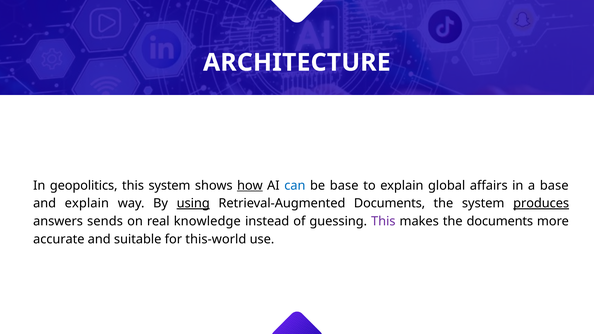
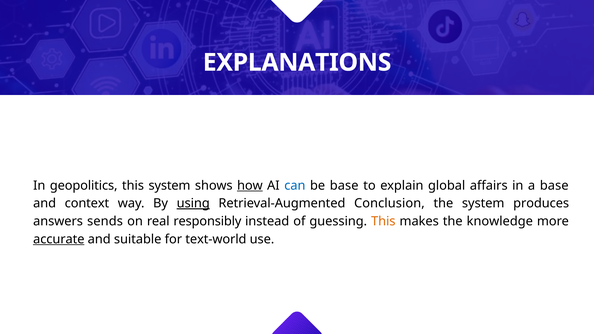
ARCHITECTURE: ARCHITECTURE -> EXPLANATIONS
and explain: explain -> context
Retrieval-Augmented Documents: Documents -> Conclusion
produces underline: present -> none
knowledge: knowledge -> responsibly
This at (383, 221) colour: purple -> orange
the documents: documents -> knowledge
accurate underline: none -> present
this-world: this-world -> text-world
